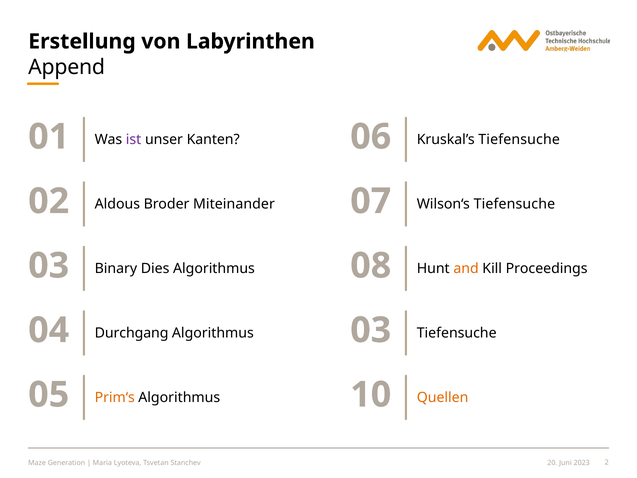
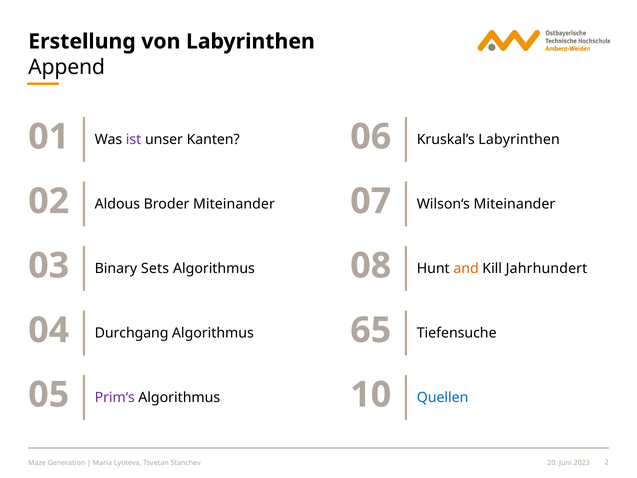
Kruskal’s Tiefensuche: Tiefensuche -> Labyrinthen
Wilson‘s Tiefensuche: Tiefensuche -> Miteinander
Dies: Dies -> Sets
Proceedings: Proceedings -> Jahrhundert
Algorithmus 03: 03 -> 65
Prim‘s colour: orange -> purple
Quellen colour: orange -> blue
